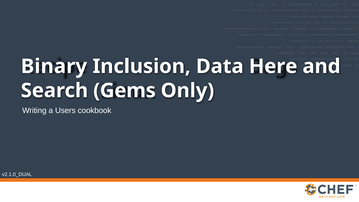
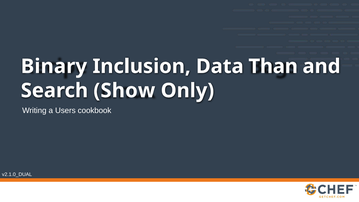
Here: Here -> Than
Gems: Gems -> Show
